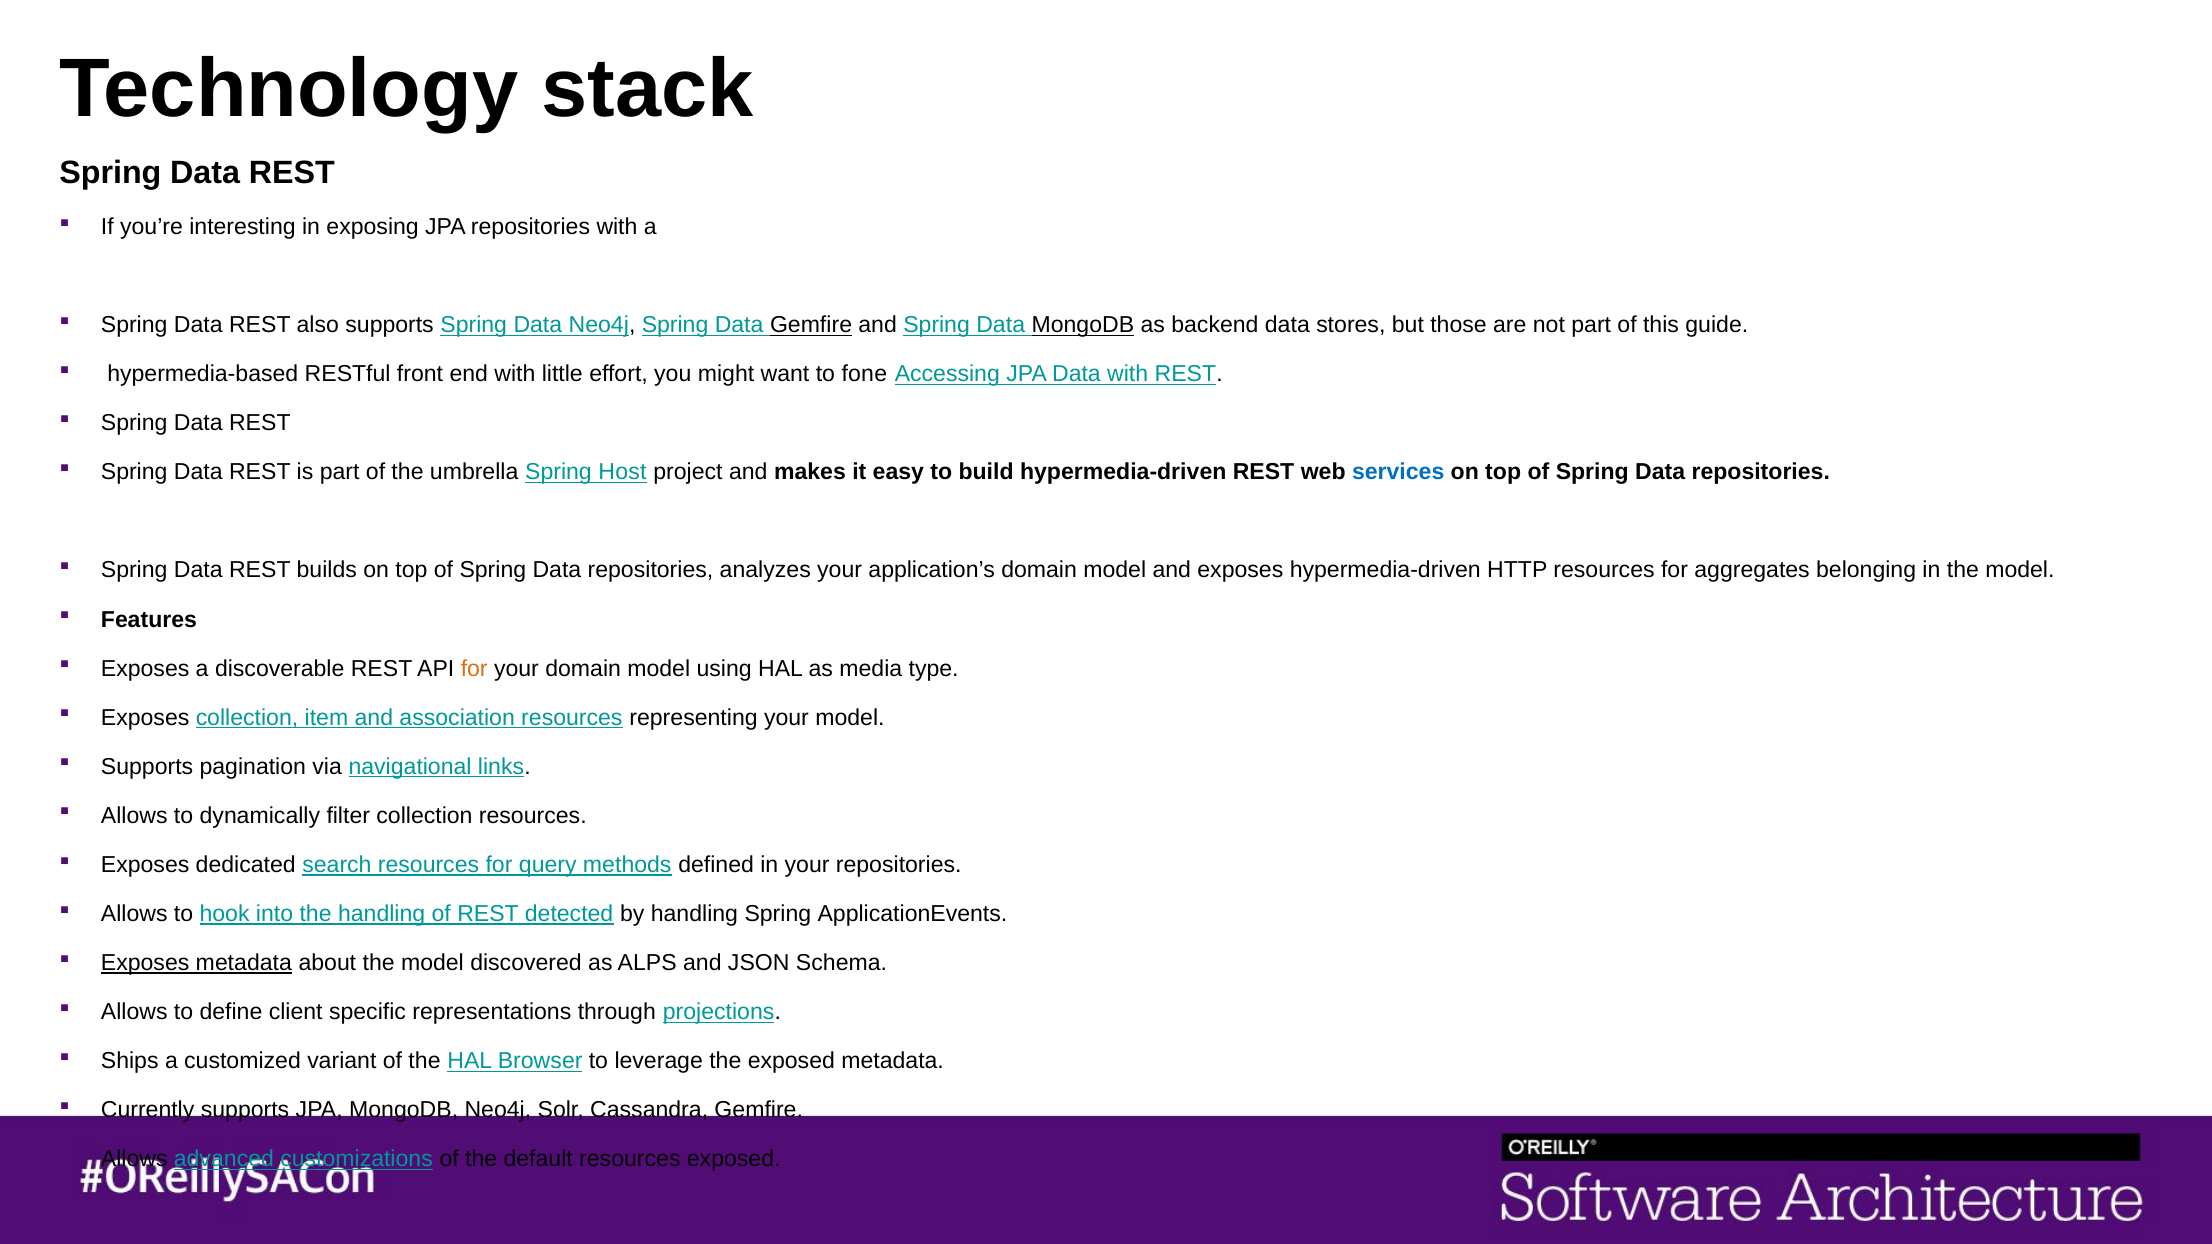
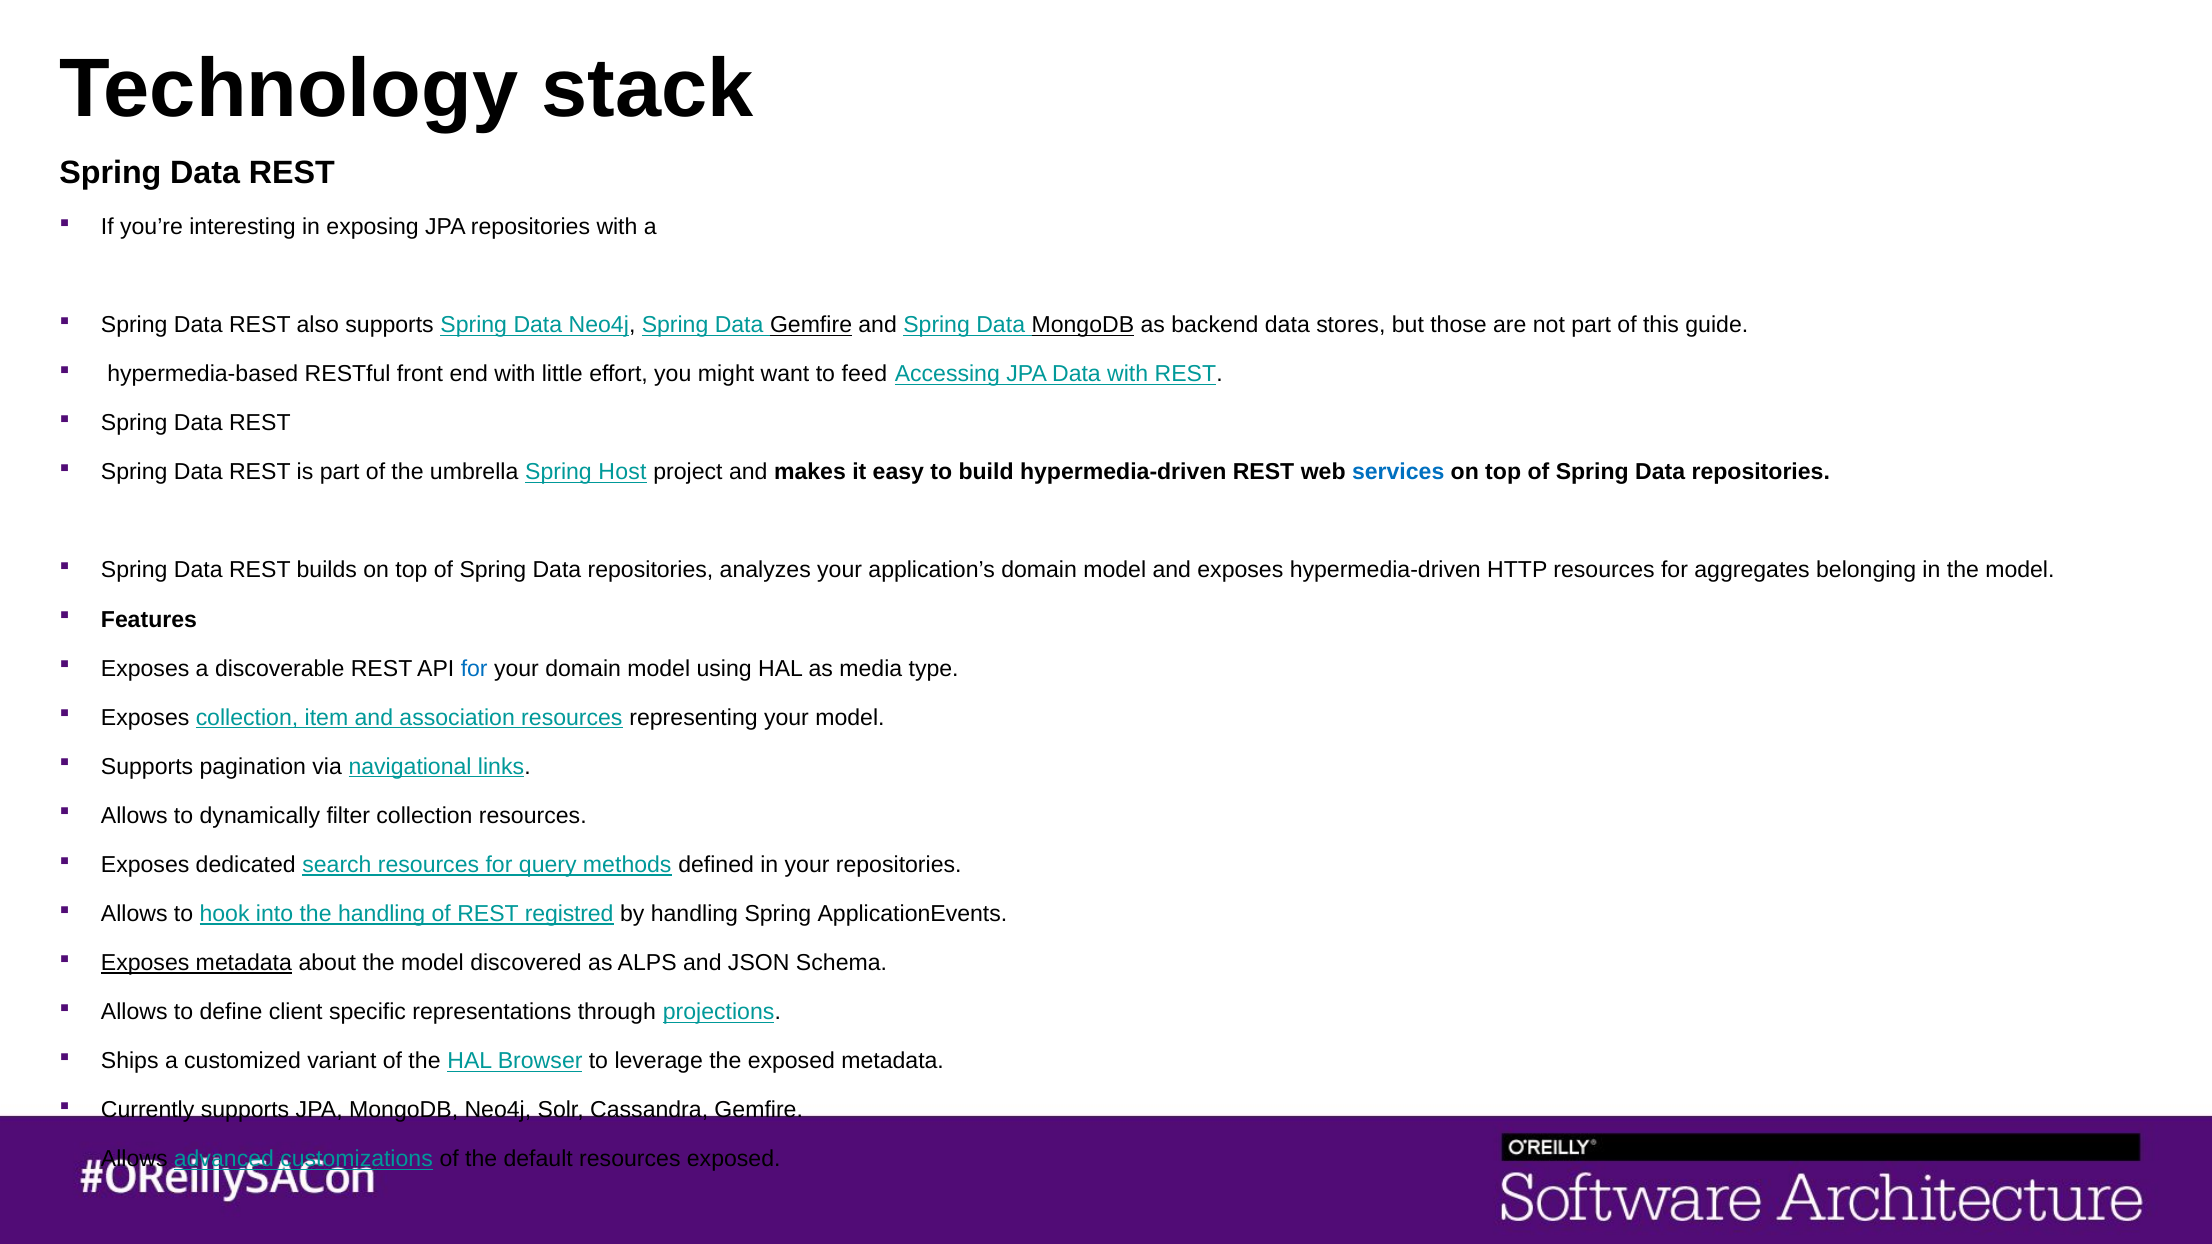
fone: fone -> feed
for at (474, 669) colour: orange -> blue
detected: detected -> registred
